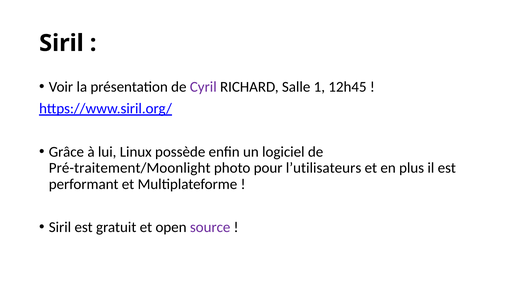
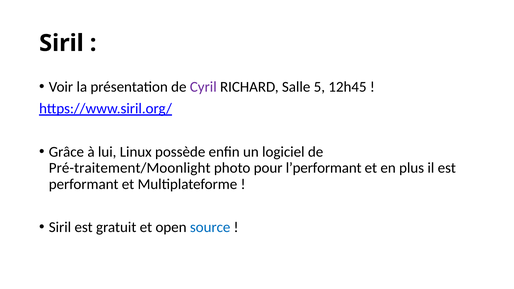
1: 1 -> 5
l’utilisateurs: l’utilisateurs -> l’performant
source colour: purple -> blue
